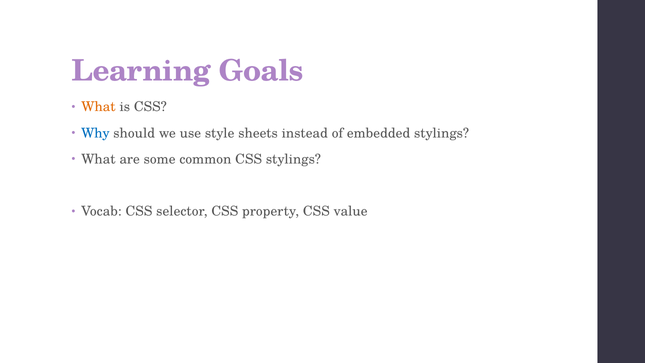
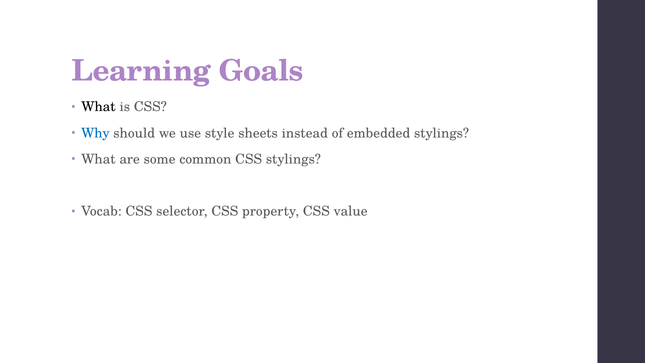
What at (98, 107) colour: orange -> black
